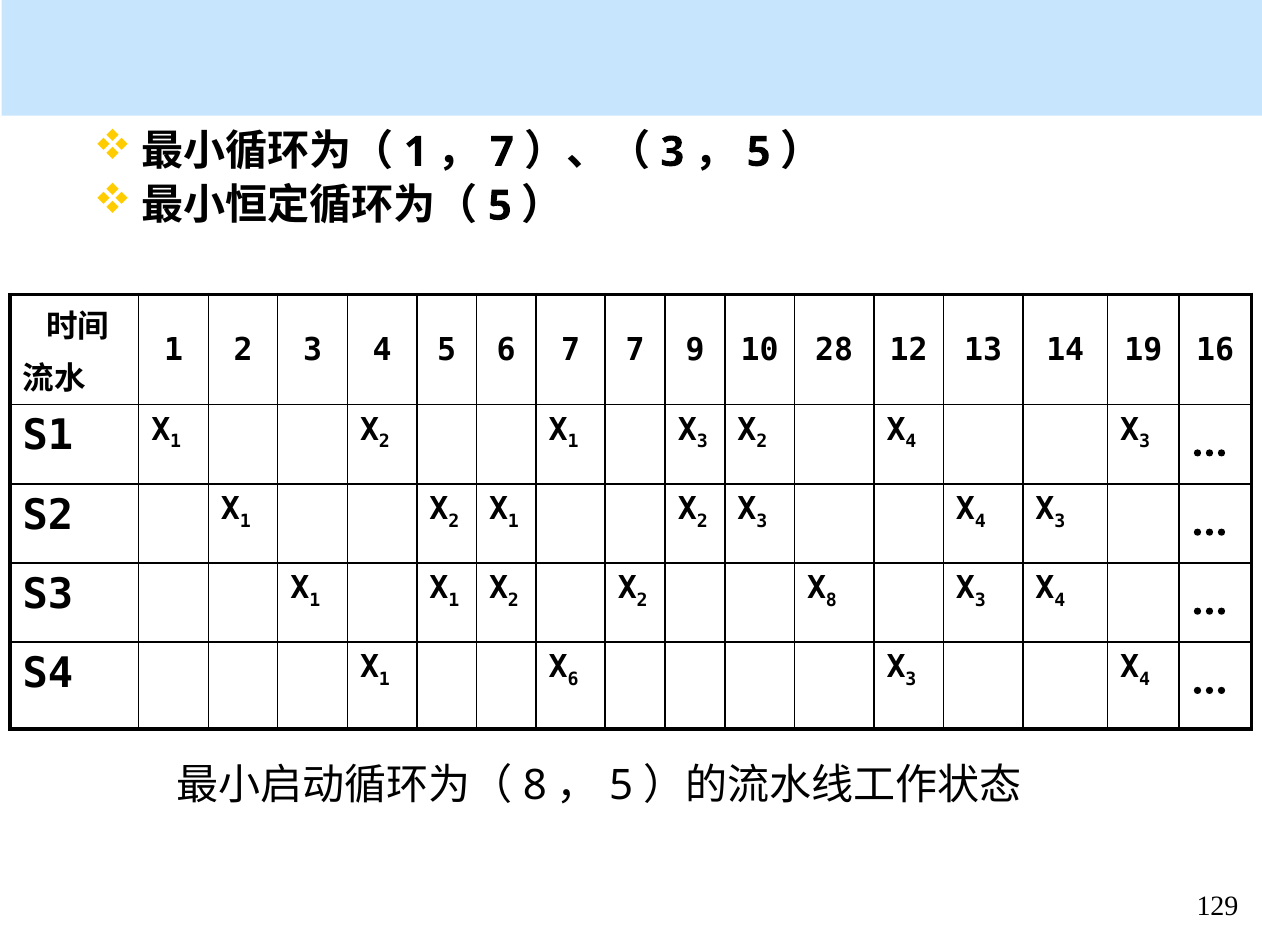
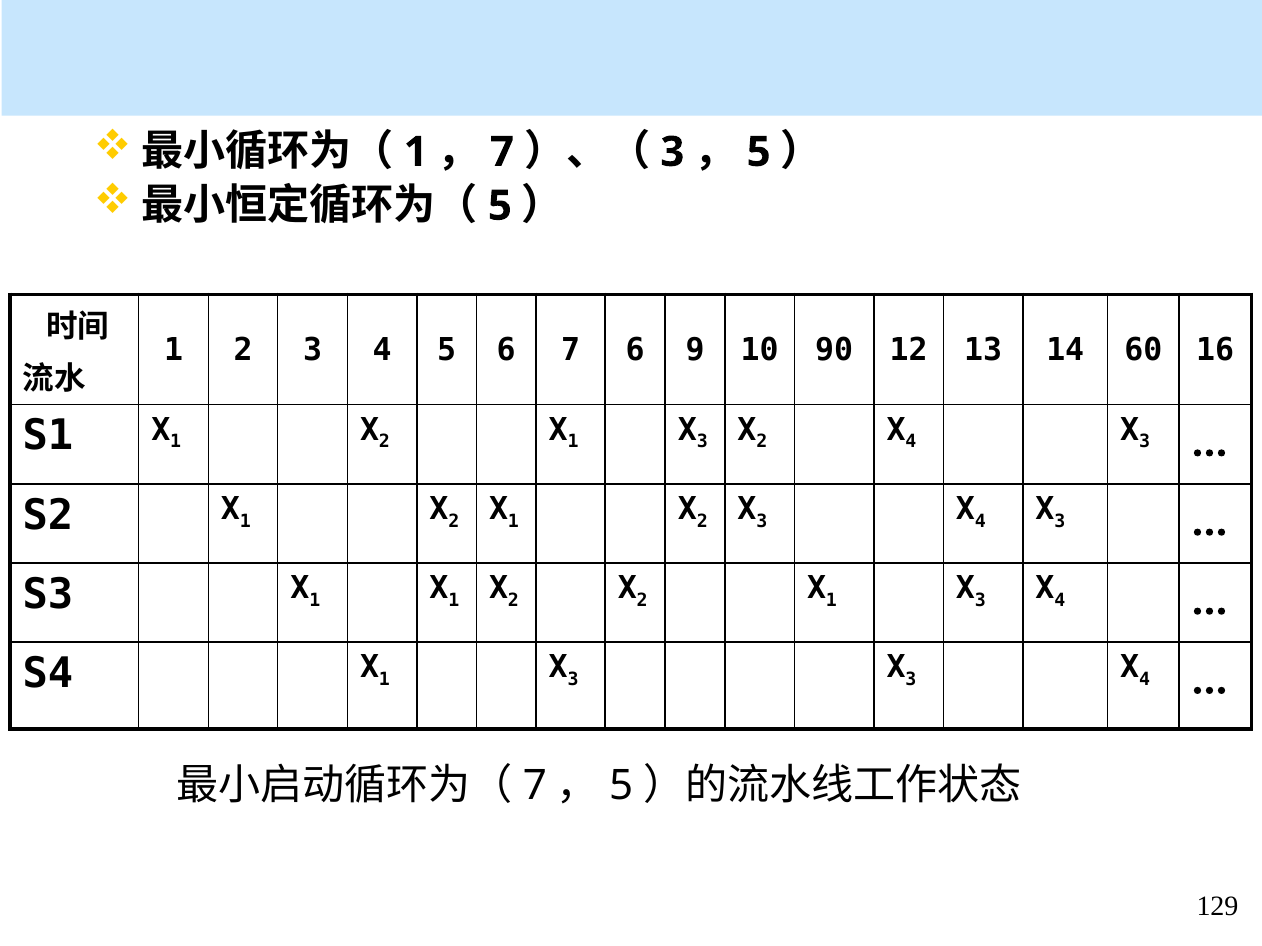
7 7: 7 -> 6
28: 28 -> 90
19: 19 -> 60
8 at (831, 601): 8 -> 1
6 at (573, 680): 6 -> 3
8 at (535, 786): 8 -> 7
